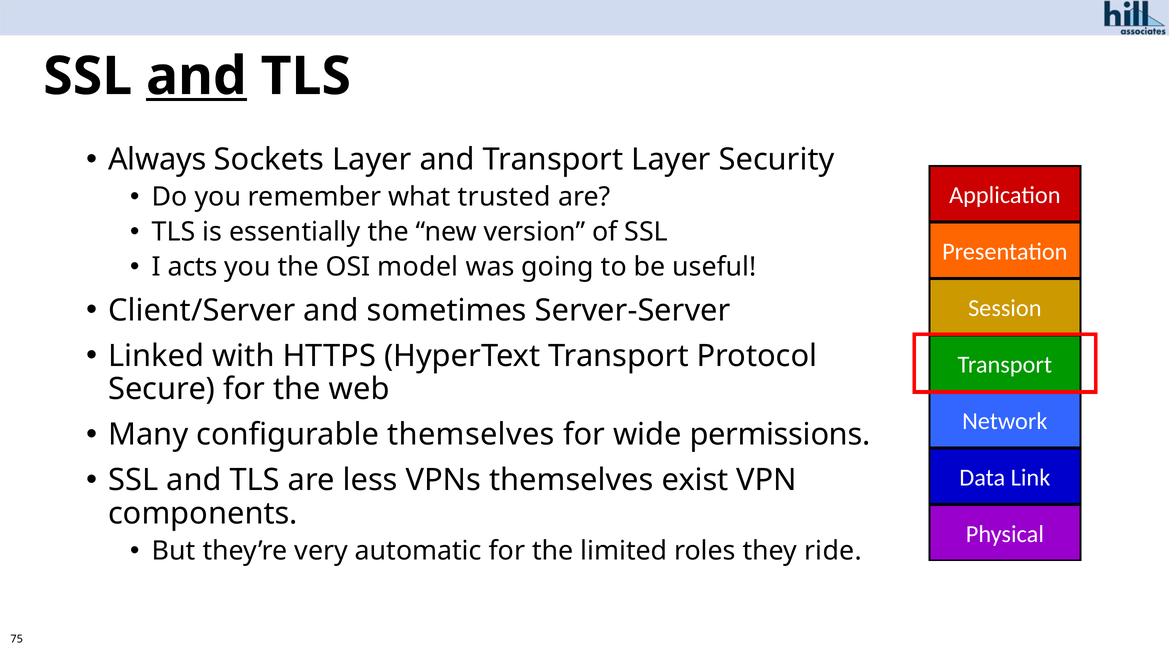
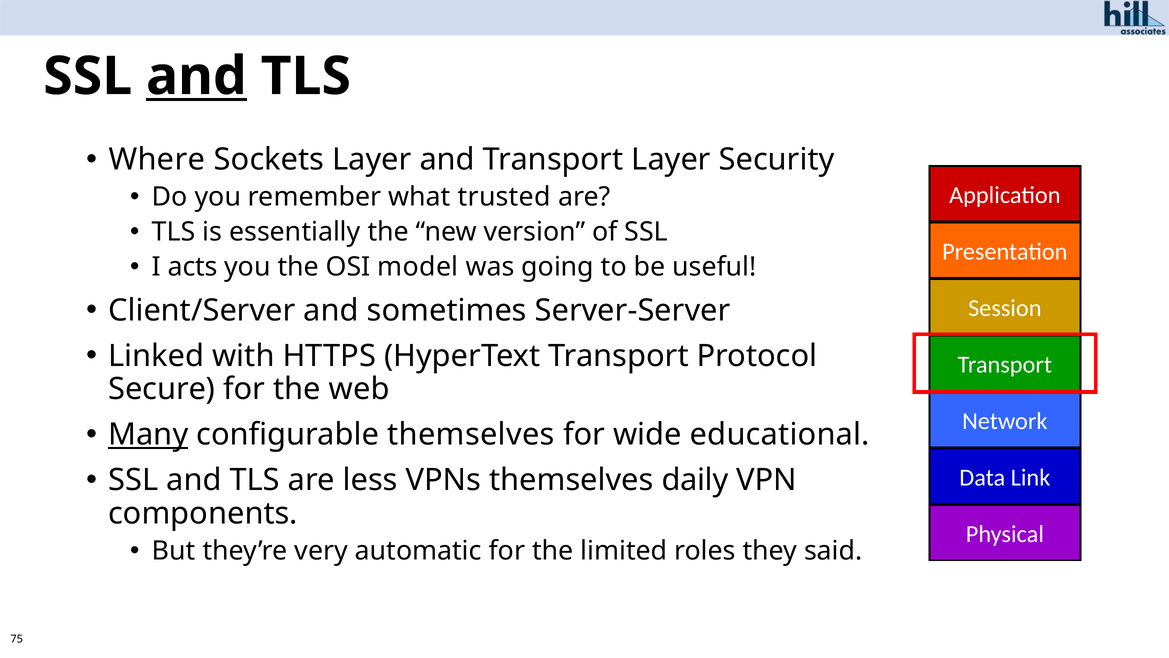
Always: Always -> Where
Many underline: none -> present
permissions: permissions -> educational
exist: exist -> daily
ride: ride -> said
